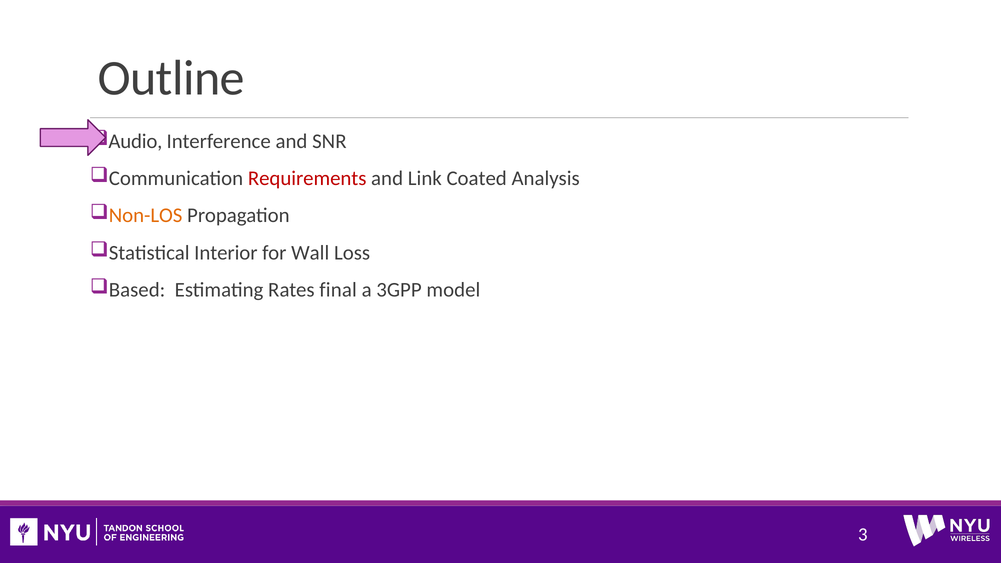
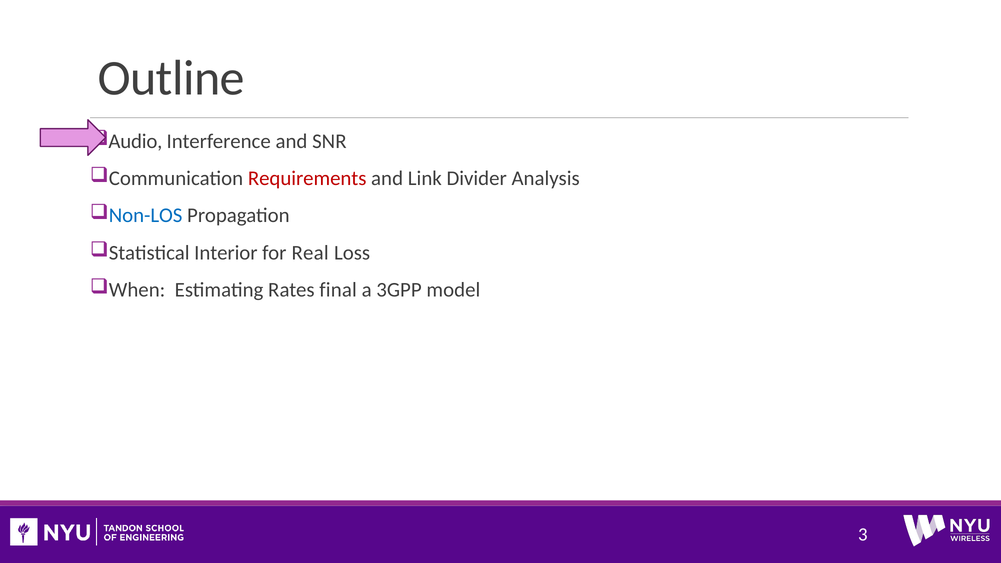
Coated: Coated -> Divider
Non-LOS colour: orange -> blue
Wall: Wall -> Real
Based: Based -> When
